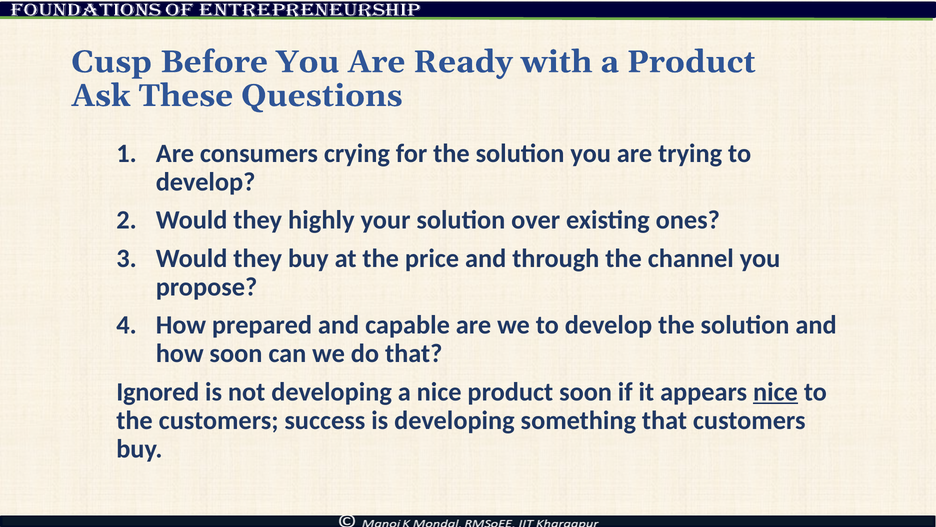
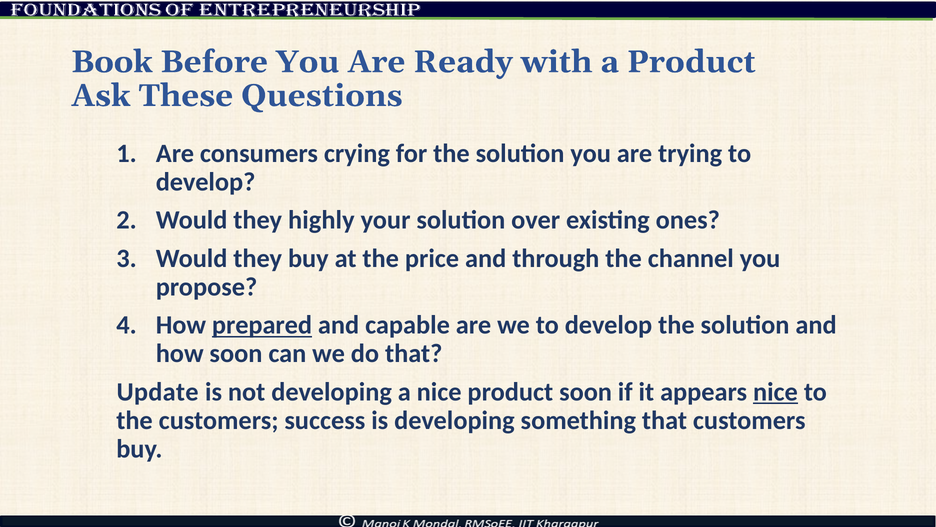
Cusp: Cusp -> Book
prepared underline: none -> present
Ignored: Ignored -> Update
